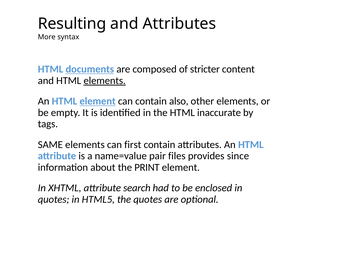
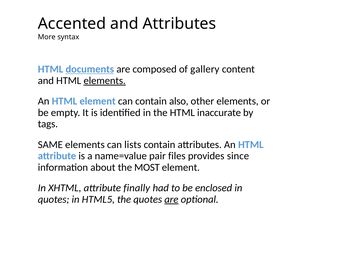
Resulting: Resulting -> Accented
stricter: stricter -> gallery
element at (98, 101) underline: present -> none
first: first -> lists
PRINT: PRINT -> MOST
search: search -> finally
are at (171, 199) underline: none -> present
